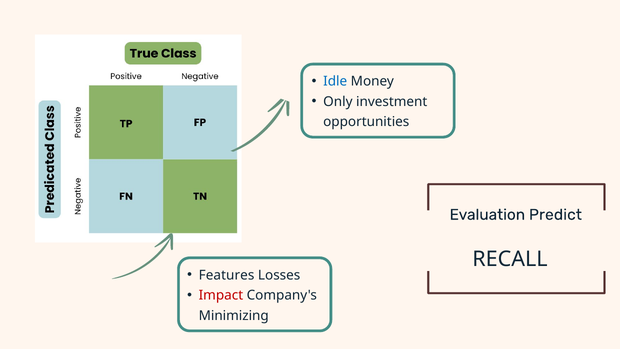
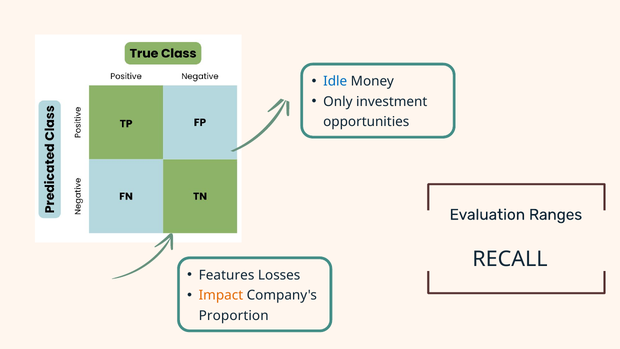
Predict: Predict -> Ranges
Impact colour: red -> orange
Minimizing: Minimizing -> Proportion
